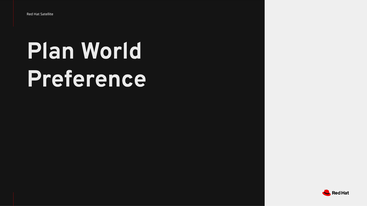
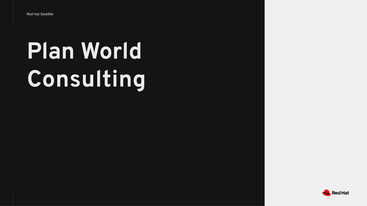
Preference: Preference -> Consulting
